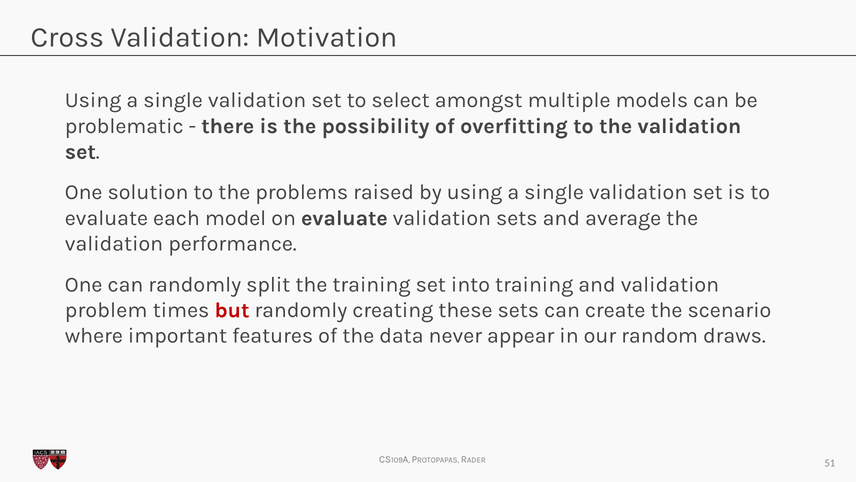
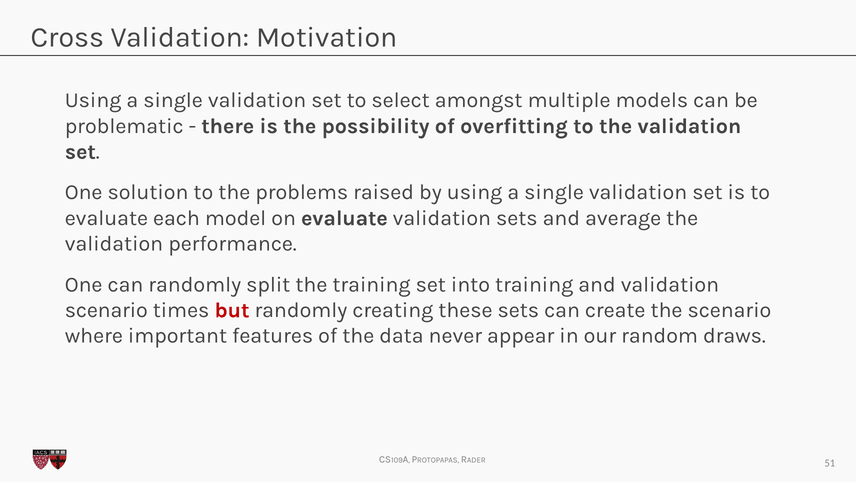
problem at (106, 310): problem -> scenario
